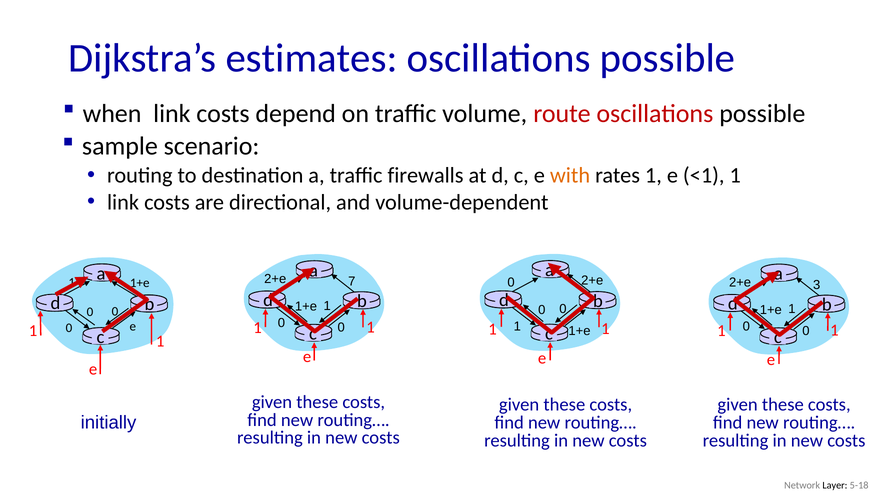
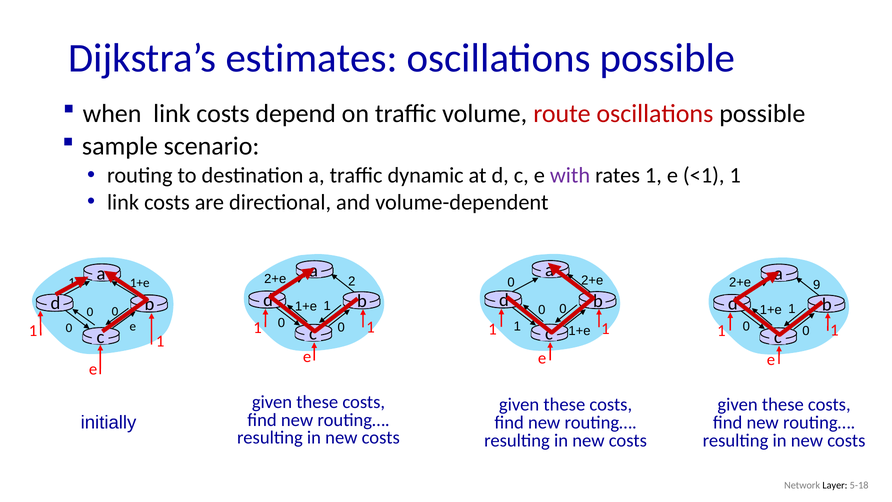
firewalls: firewalls -> dynamic
with colour: orange -> purple
7: 7 -> 2
3: 3 -> 9
